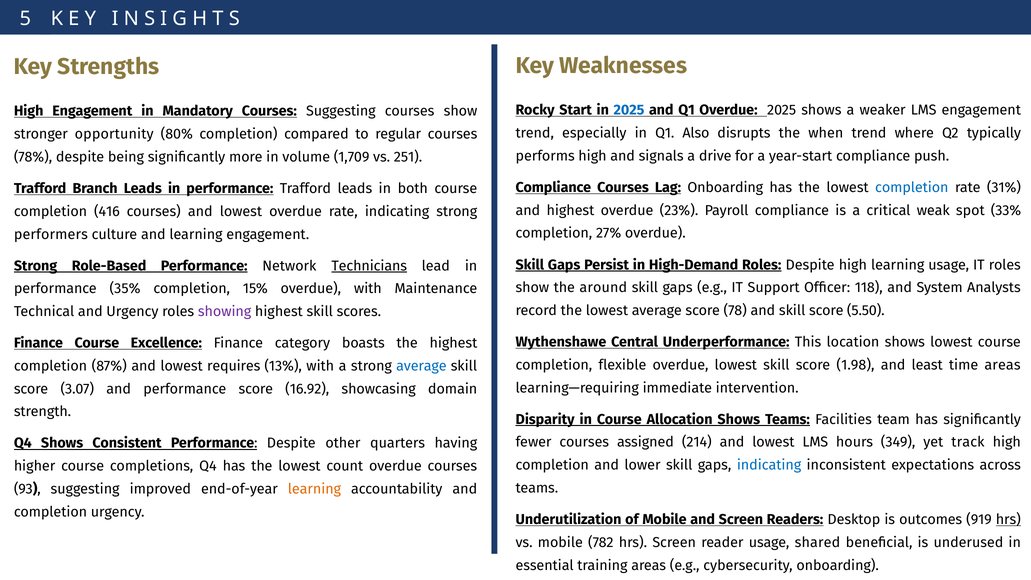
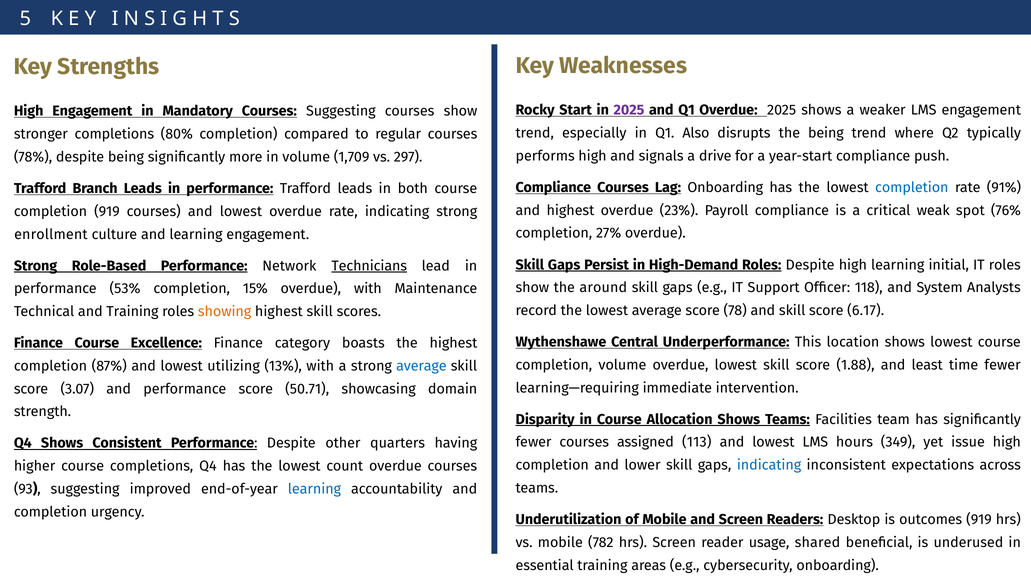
2025 at (629, 110) colour: blue -> purple
the when: when -> being
stronger opportunity: opportunity -> completions
251: 251 -> 297
31%: 31% -> 91%
33%: 33% -> 76%
completion 416: 416 -> 919
performers: performers -> enrollment
learning usage: usage -> initial
35%: 35% -> 53%
5.50: 5.50 -> 6.17
and Urgency: Urgency -> Training
showing colour: purple -> orange
completion flexible: flexible -> volume
1.98: 1.98 -> 1.88
time areas: areas -> fewer
requires: requires -> utilizing
16.92: 16.92 -> 50.71
214: 214 -> 113
track: track -> issue
learning at (314, 489) colour: orange -> blue
hrs at (1008, 519) underline: present -> none
